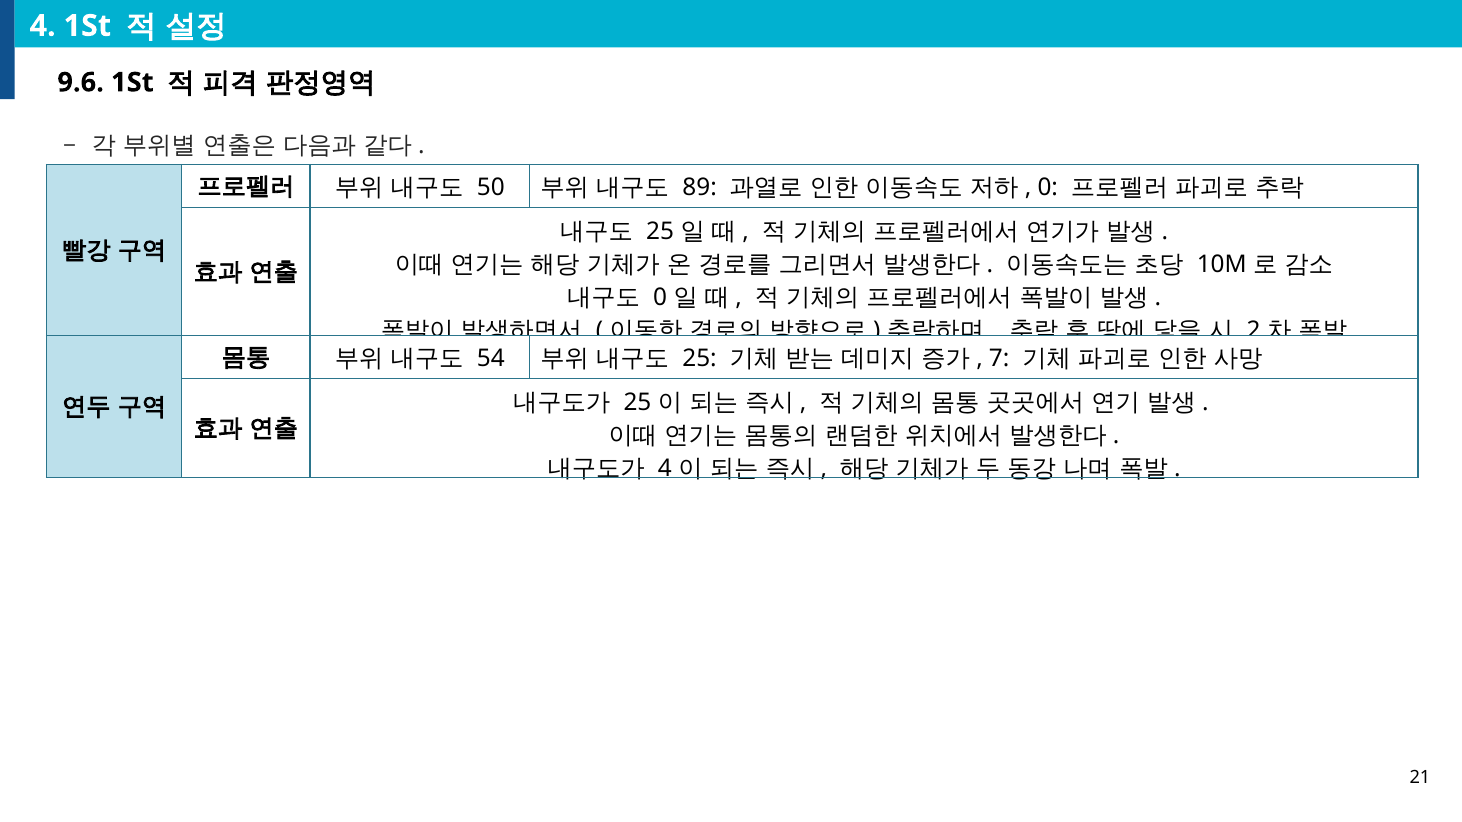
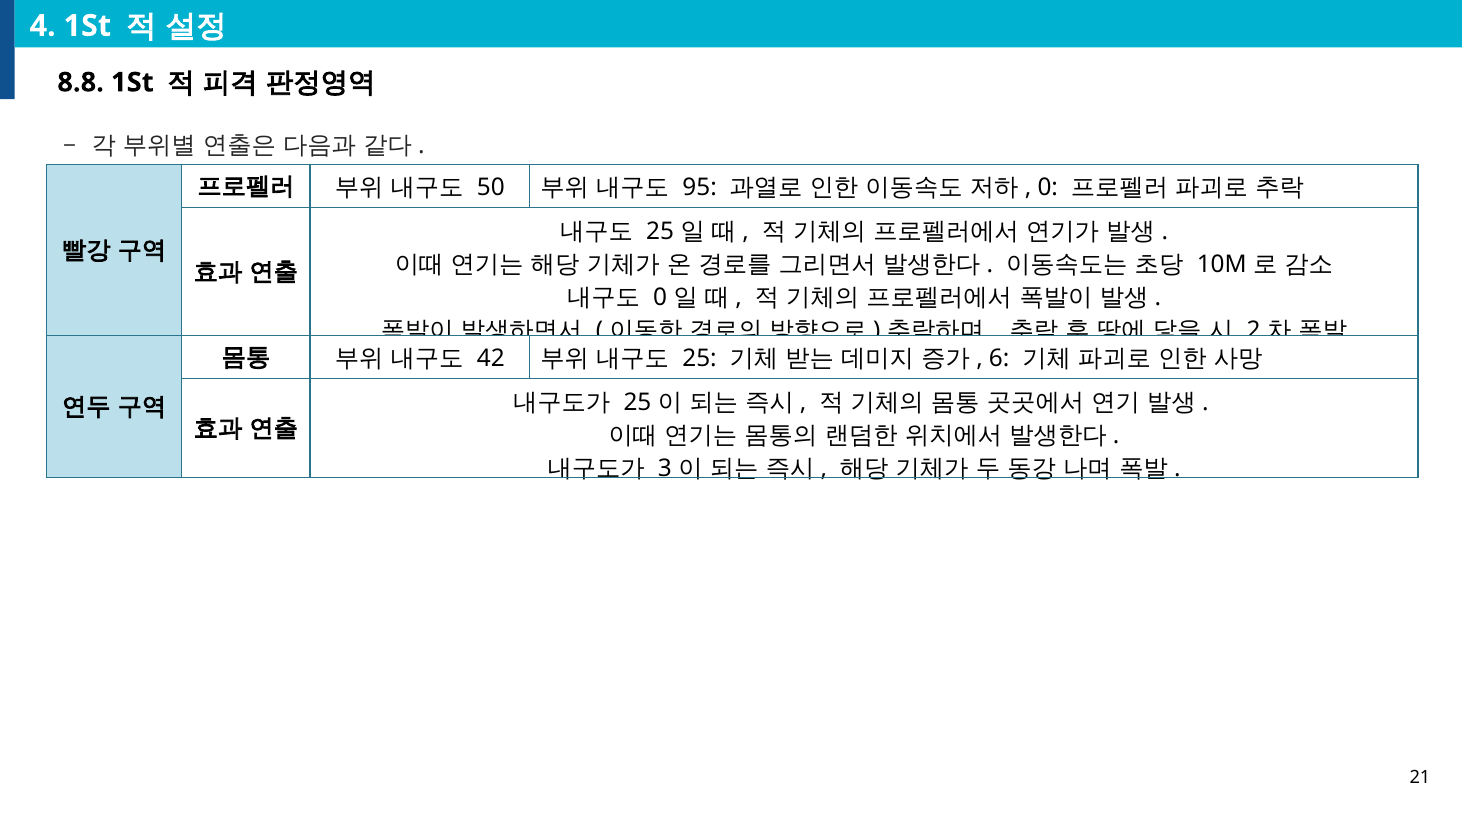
9.6: 9.6 -> 8.8
89: 89 -> 95
54: 54 -> 42
7: 7 -> 6
4 at (665, 468): 4 -> 3
